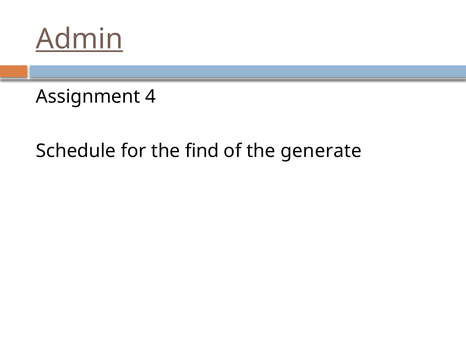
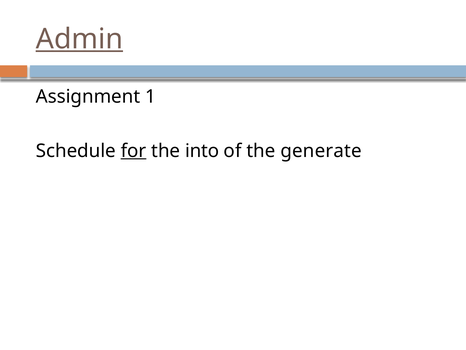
4: 4 -> 1
for underline: none -> present
find: find -> into
